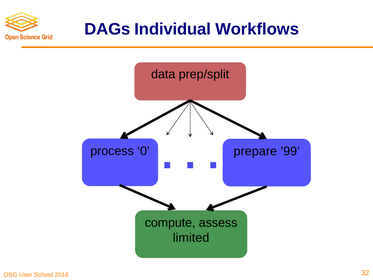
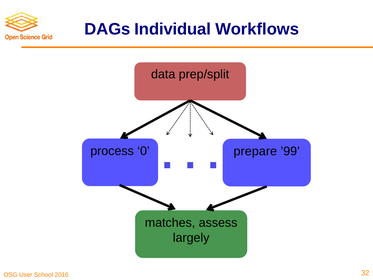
compute: compute -> matches
limited: limited -> largely
